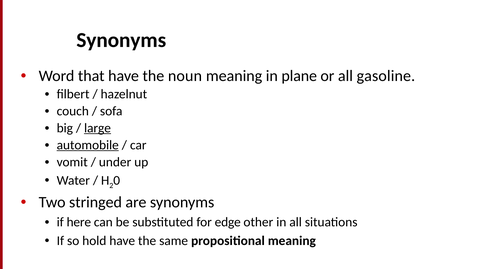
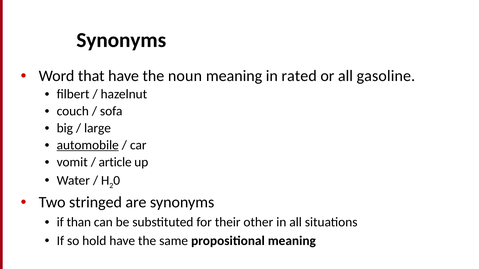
plane: plane -> rated
large underline: present -> none
under: under -> article
here: here -> than
edge: edge -> their
